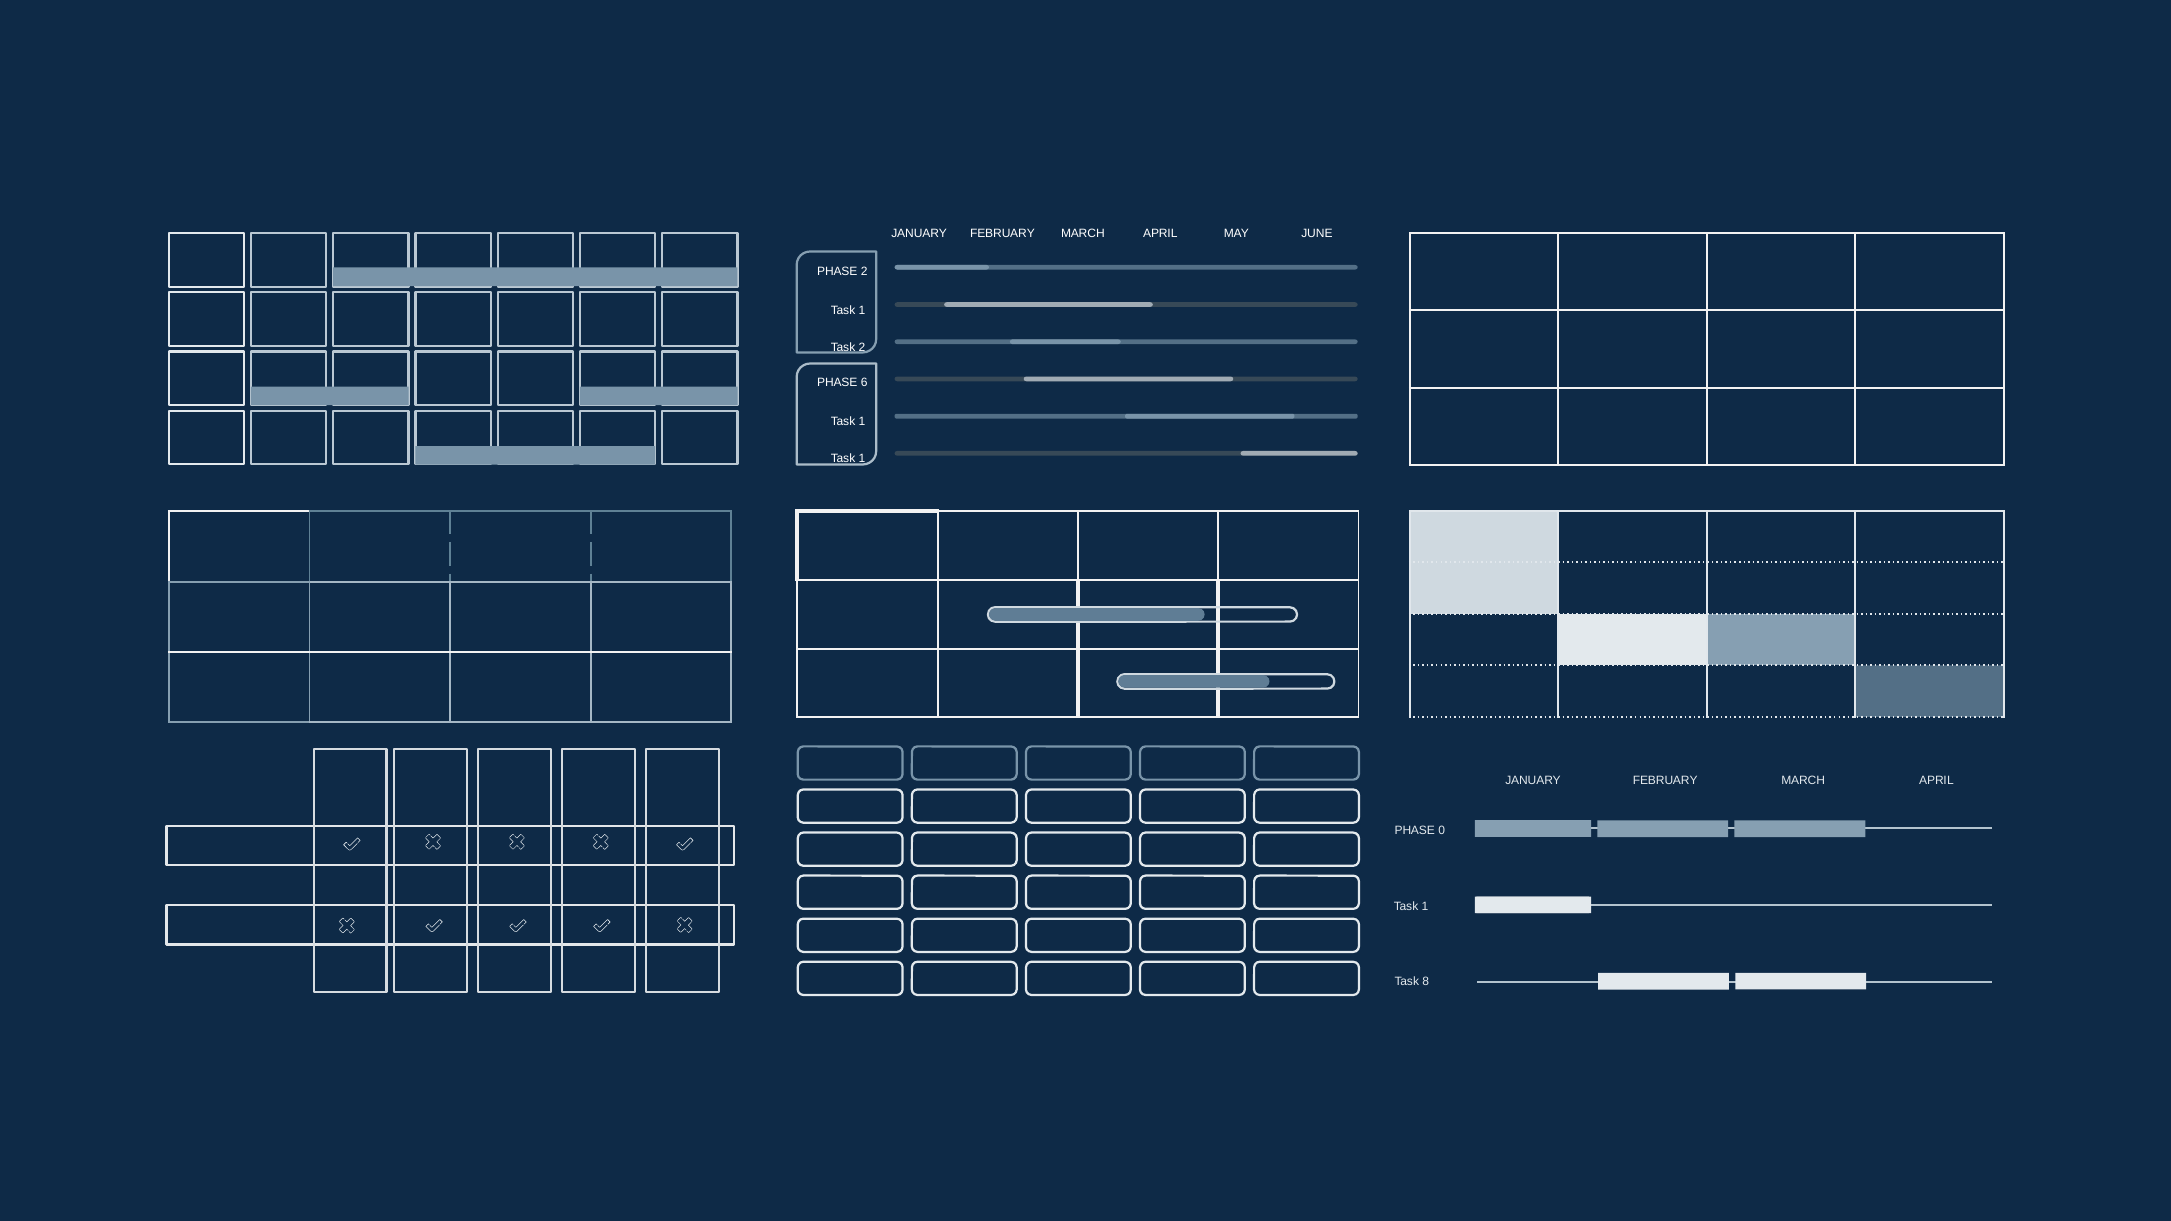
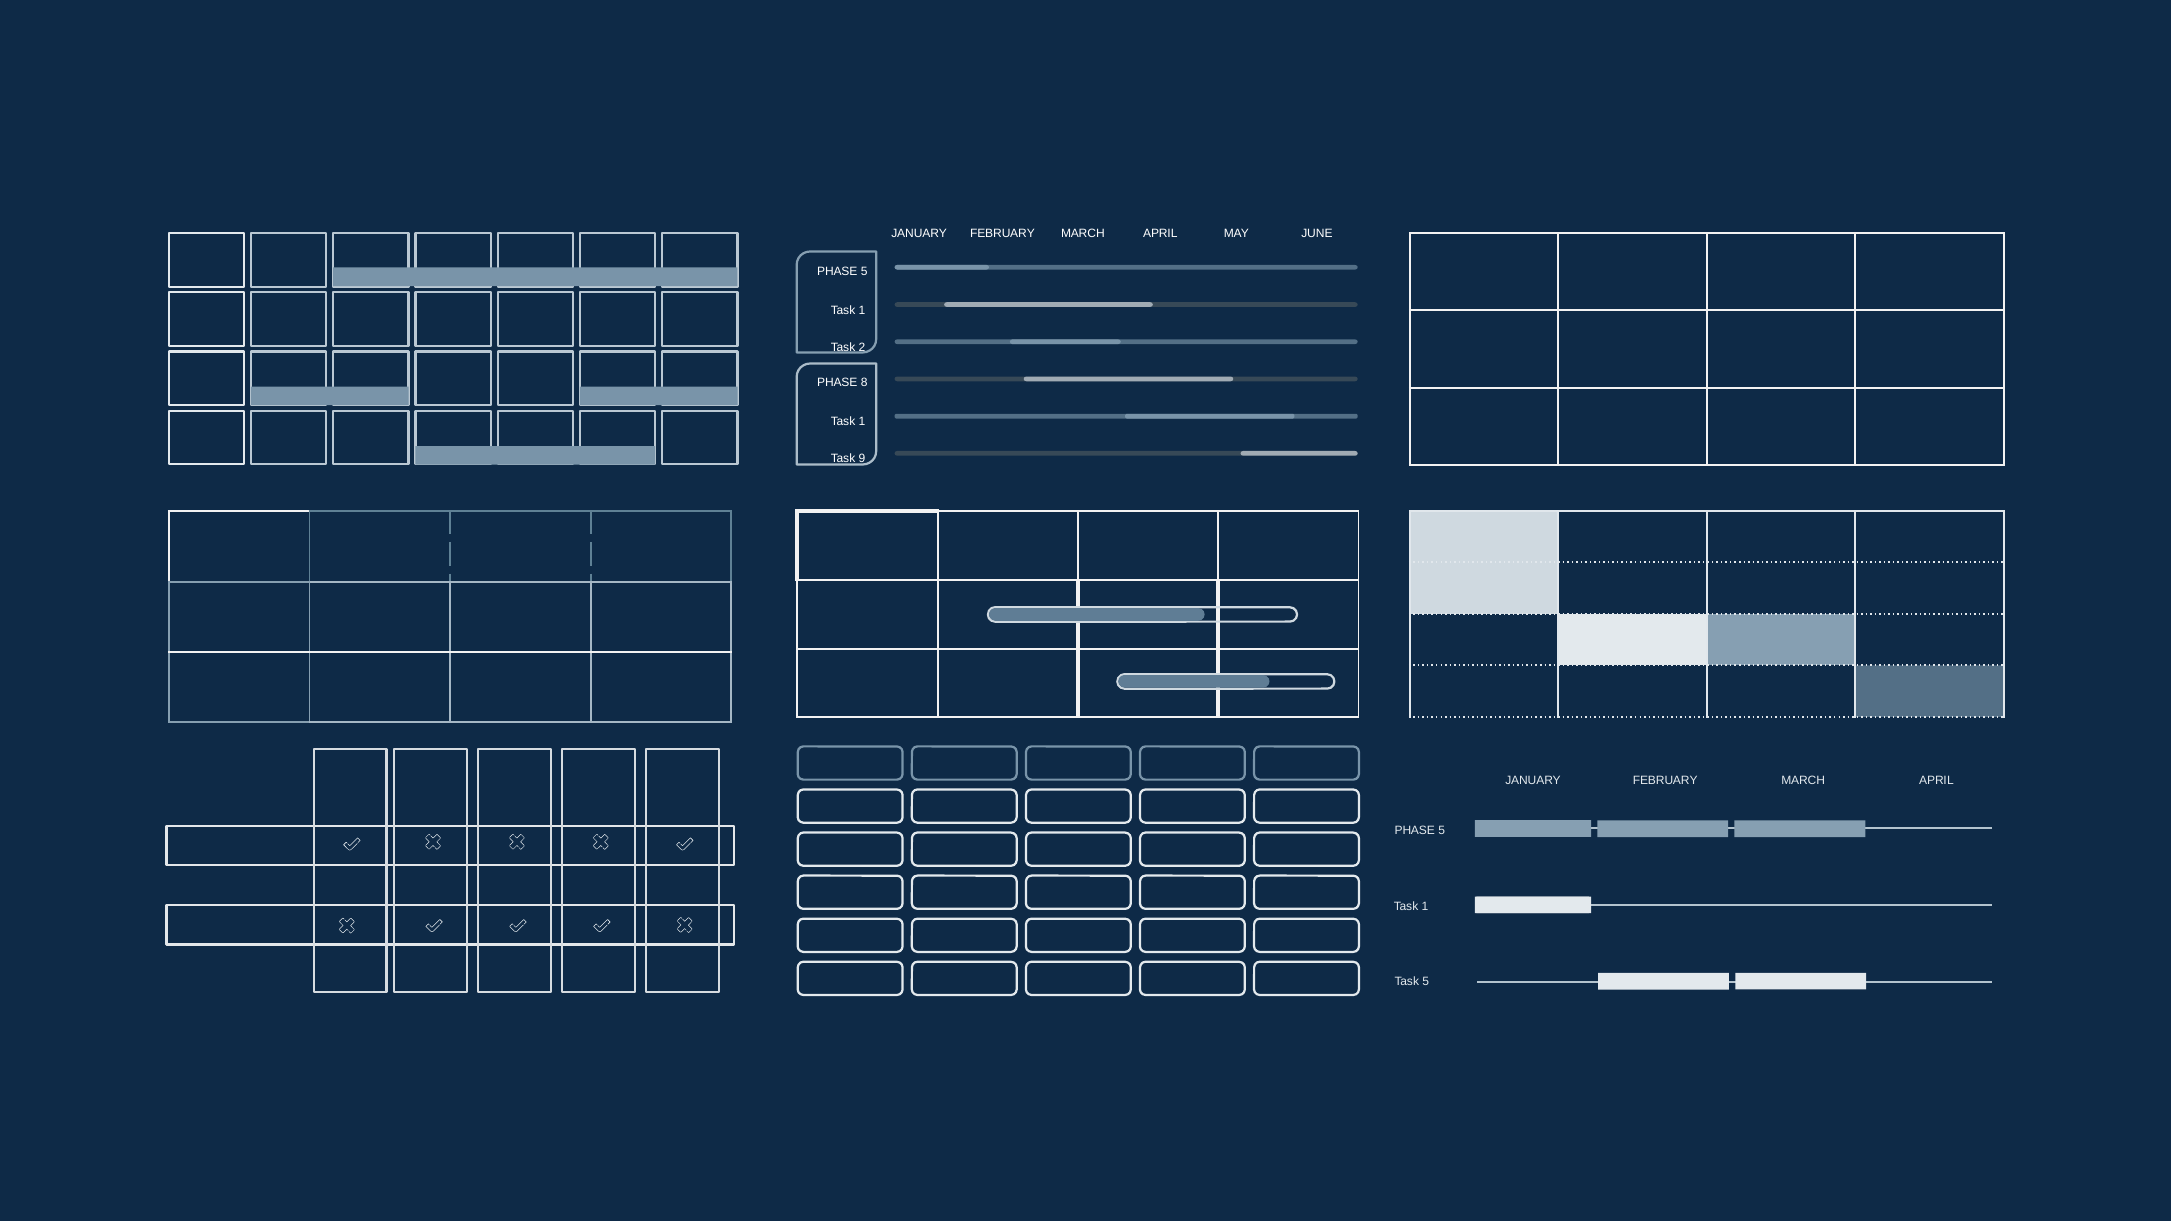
2 at (864, 272): 2 -> 5
6: 6 -> 8
1 at (862, 459): 1 -> 9
0 at (1442, 831): 0 -> 5
Task 8: 8 -> 5
